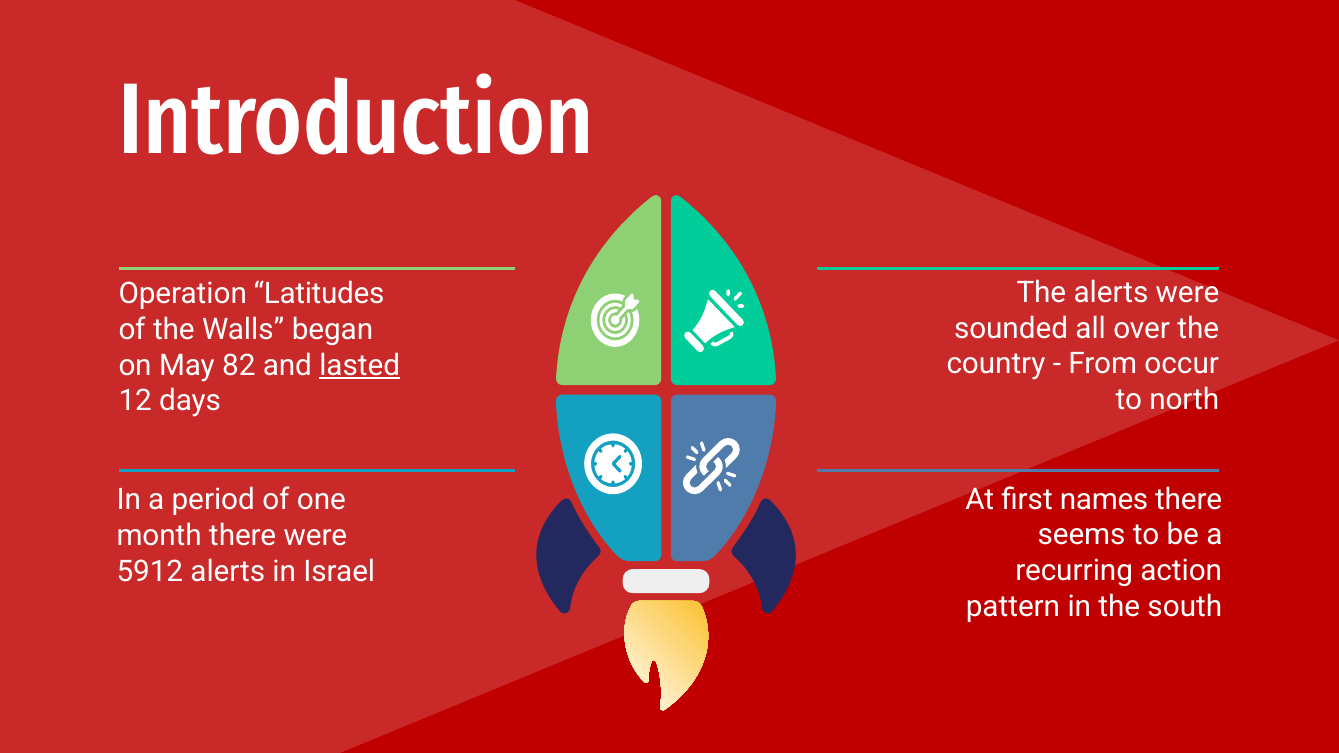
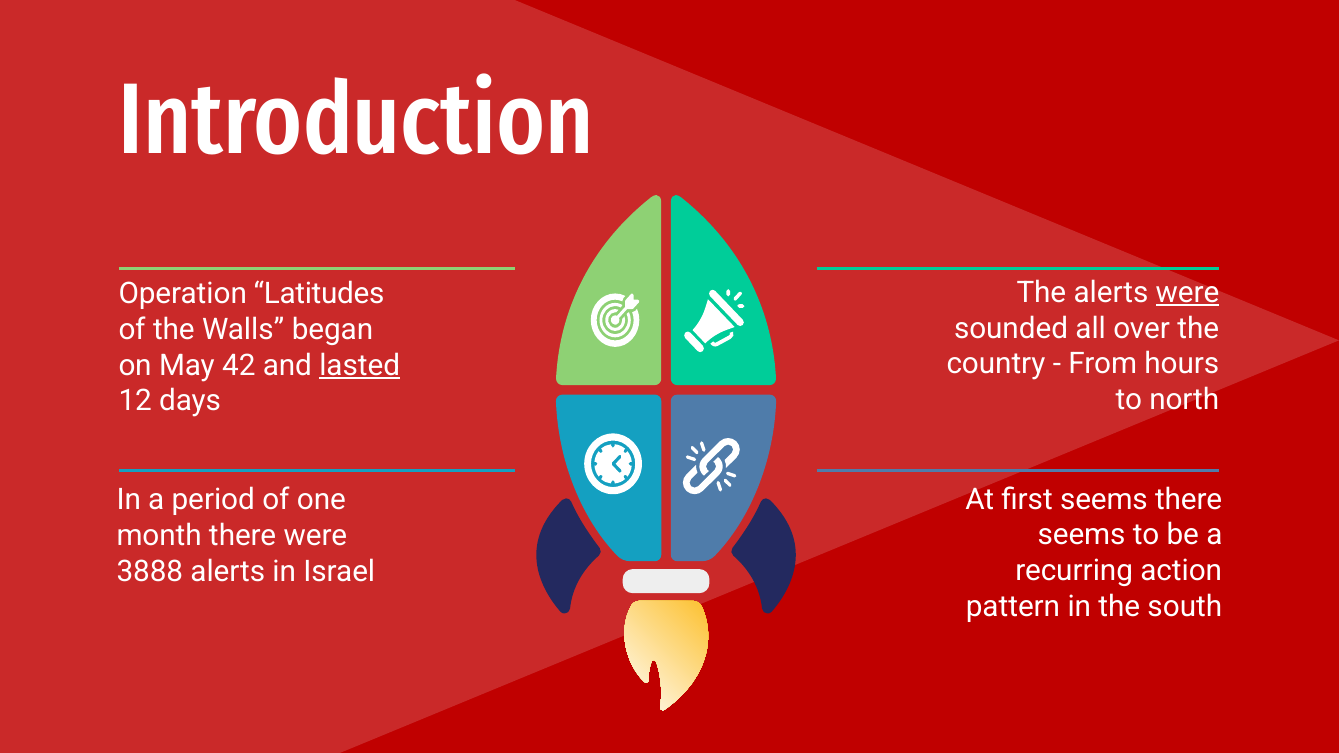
were at (1187, 293) underline: none -> present
occur: occur -> hours
82: 82 -> 42
first names: names -> seems
5912: 5912 -> 3888
